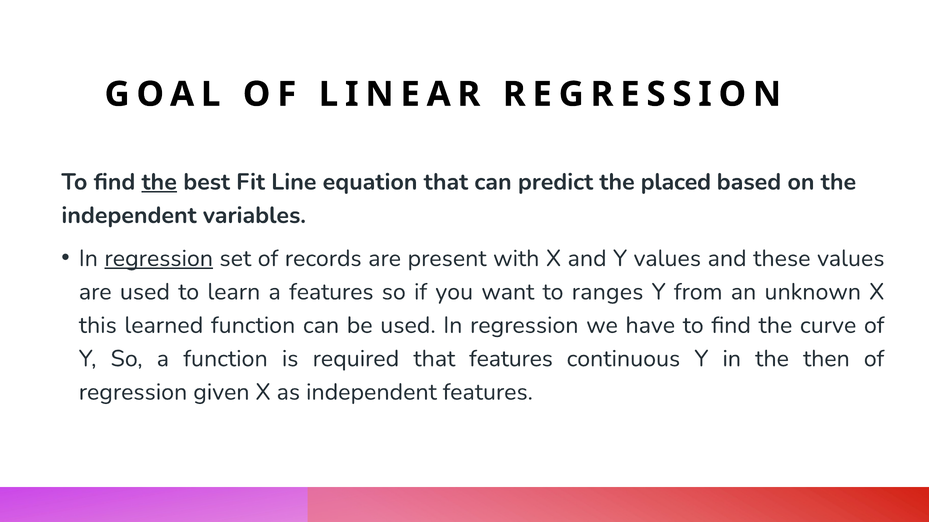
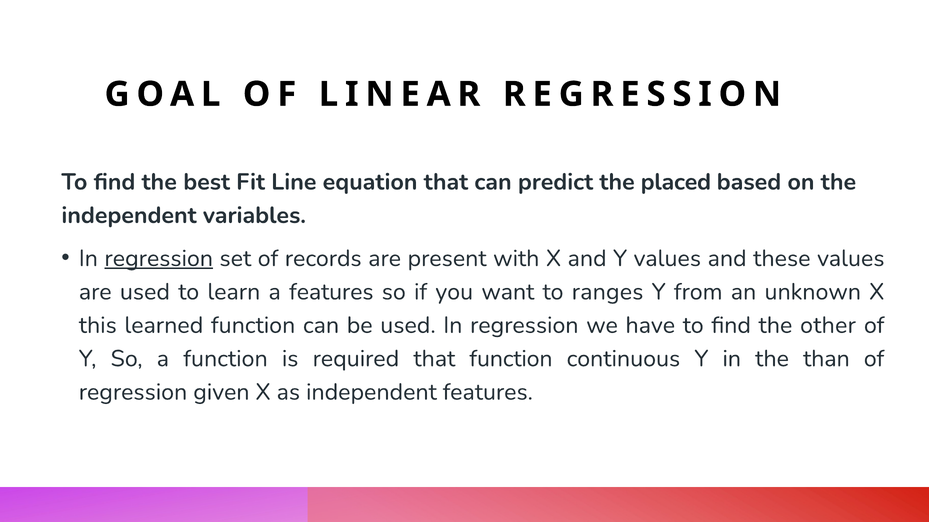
the at (159, 182) underline: present -> none
curve: curve -> other
that features: features -> function
then: then -> than
